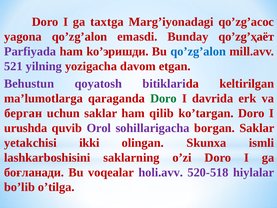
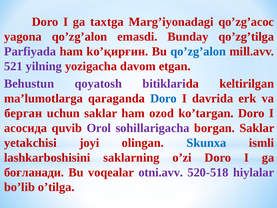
qo’zg’ҳаёт: qo’zg’ҳаёт -> qo’zg’tilga
ko’эришди: ko’эришди -> ko’қирғин
Doro at (163, 98) colour: green -> blue
qilib: qilib -> ozod
urushda: urushda -> асосида
ikki: ikki -> joyi
Skunxa colour: red -> blue
holi.avv: holi.avv -> otni.avv
